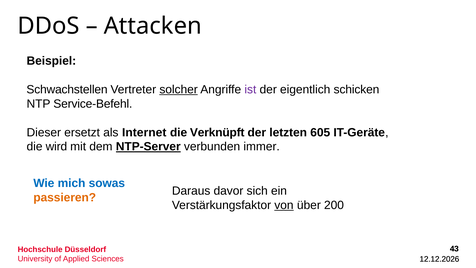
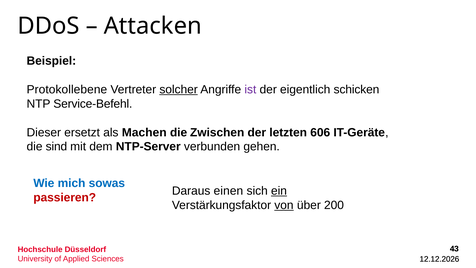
Schwachstellen: Schwachstellen -> Protokollebene
Internet: Internet -> Machen
Verknüpft: Verknüpft -> Zwischen
605: 605 -> 606
wird: wird -> sind
NTP-Server underline: present -> none
immer: immer -> gehen
davor: davor -> einen
ein underline: none -> present
passieren colour: orange -> red
